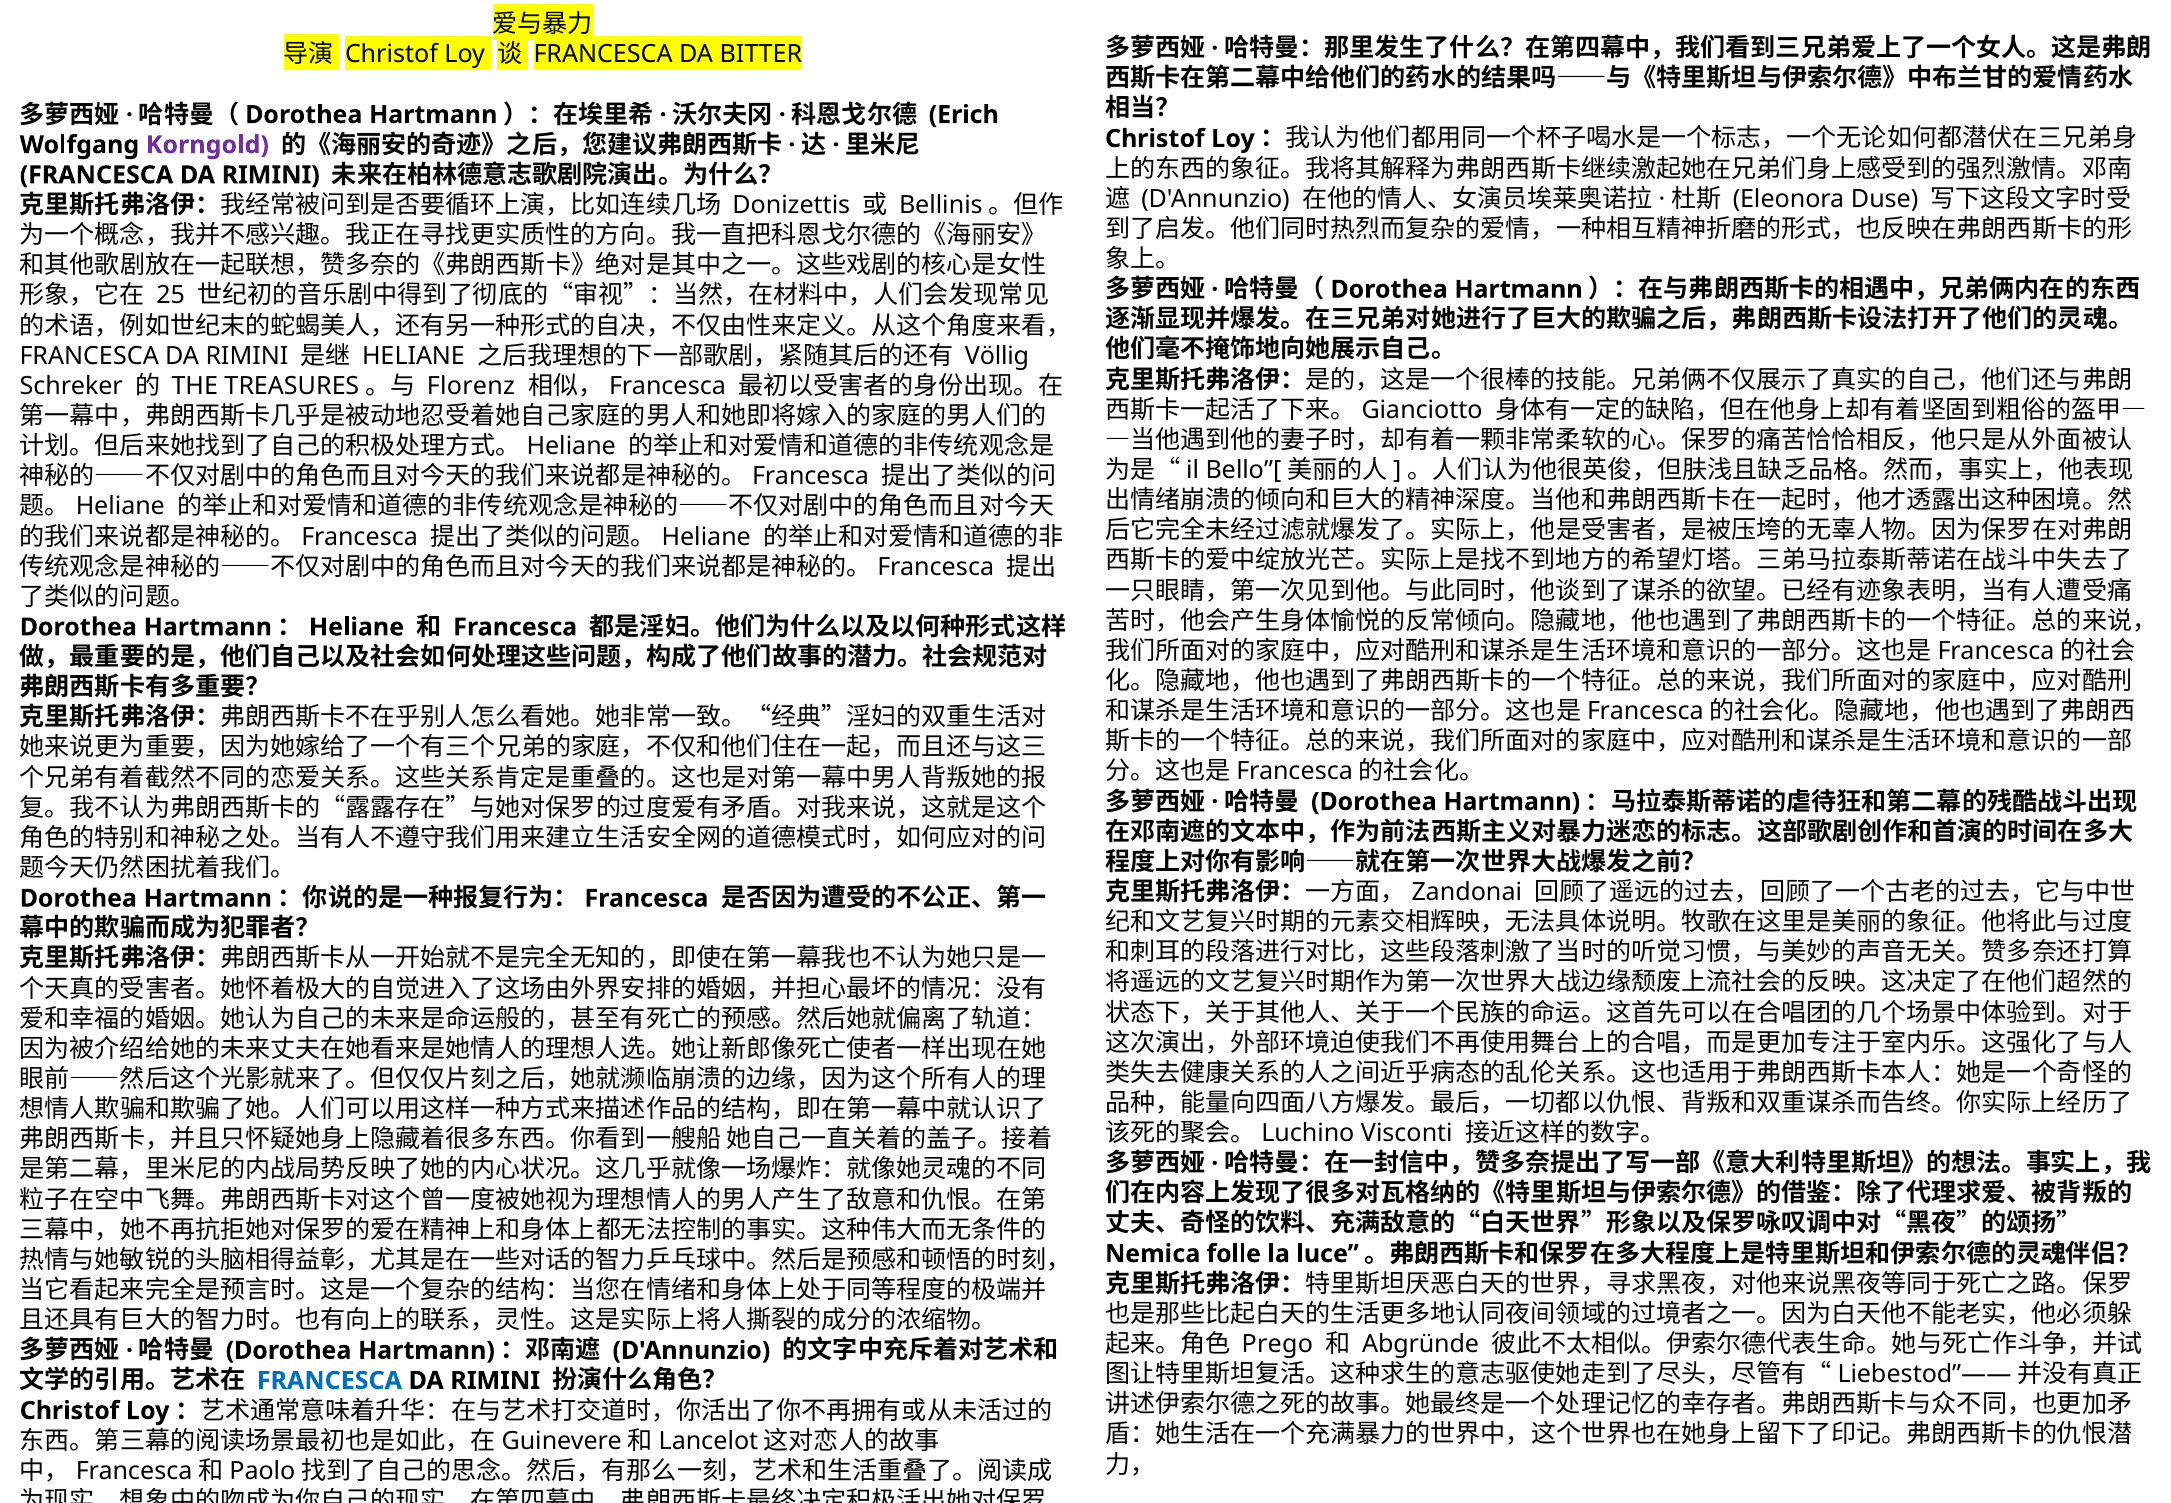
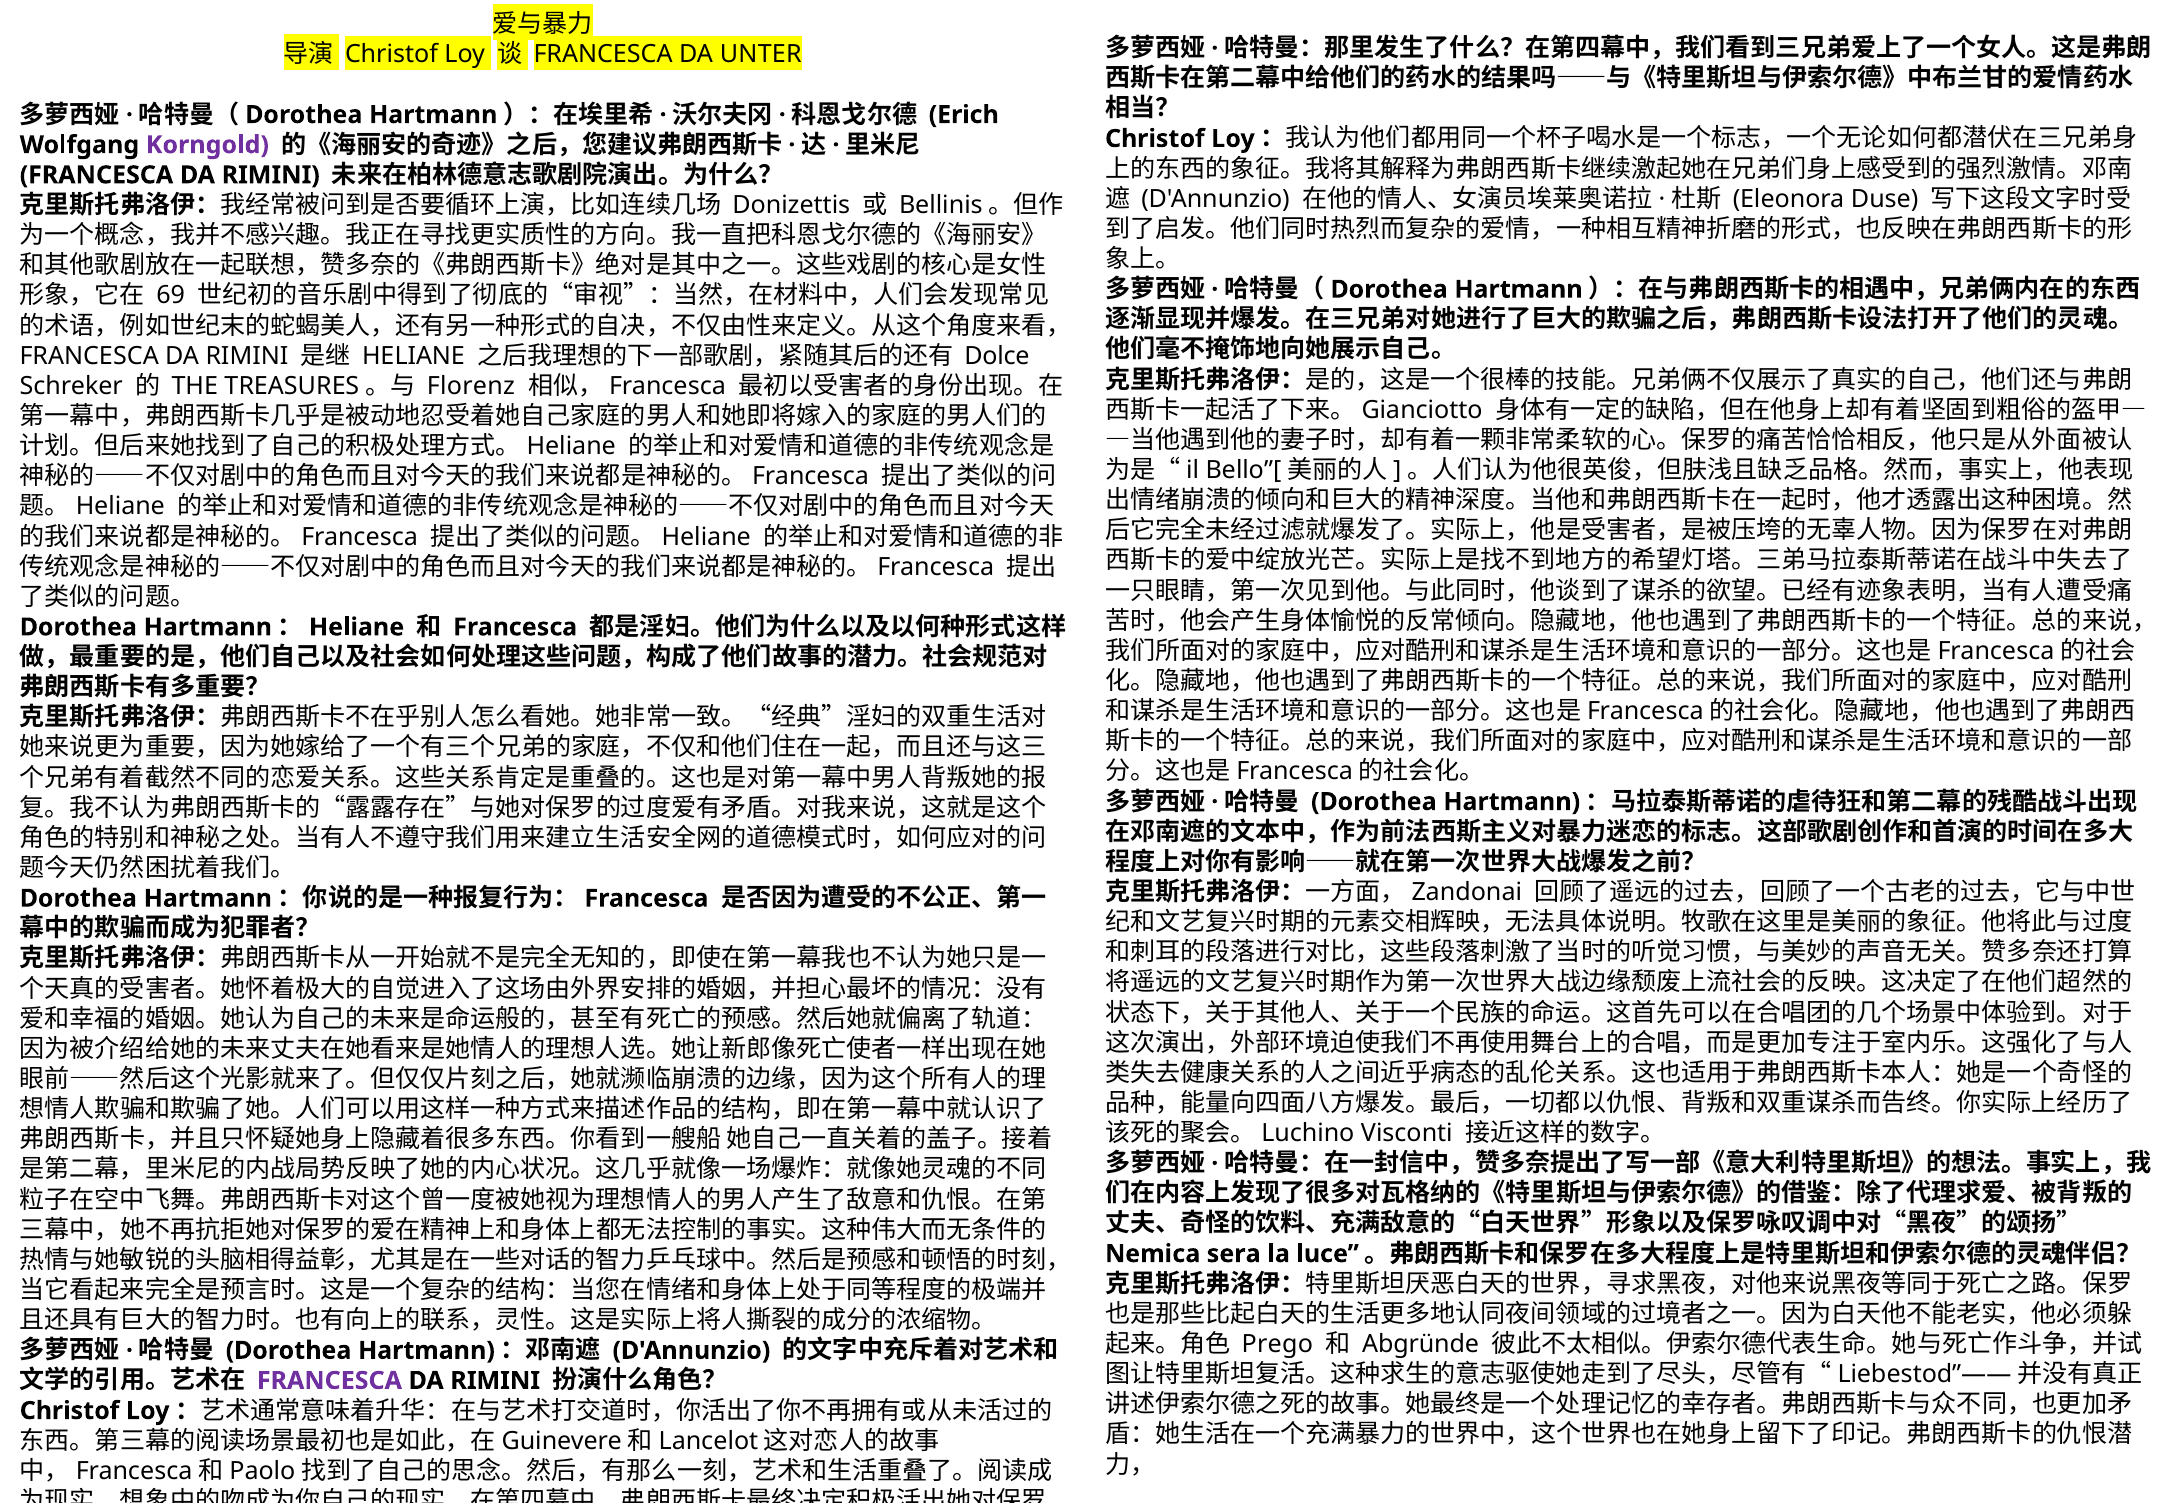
BITTER: BITTER -> UNTER
25: 25 -> 69
Völlig: Völlig -> Dolce
folle: folle -> sera
FRANCESCA at (329, 1381) colour: blue -> purple
